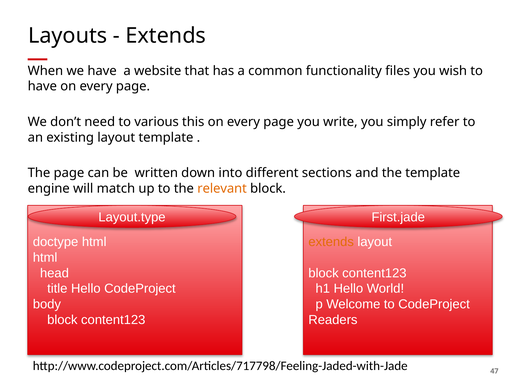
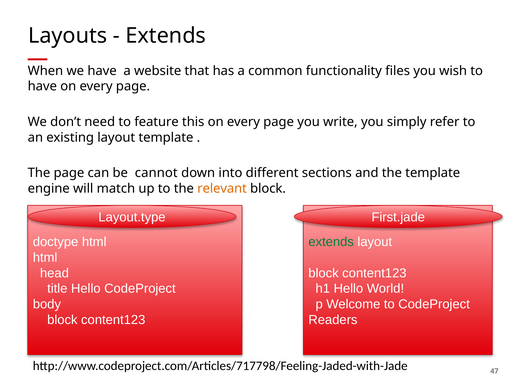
various: various -> feature
written: written -> cannot
extends at (331, 242) colour: orange -> green
